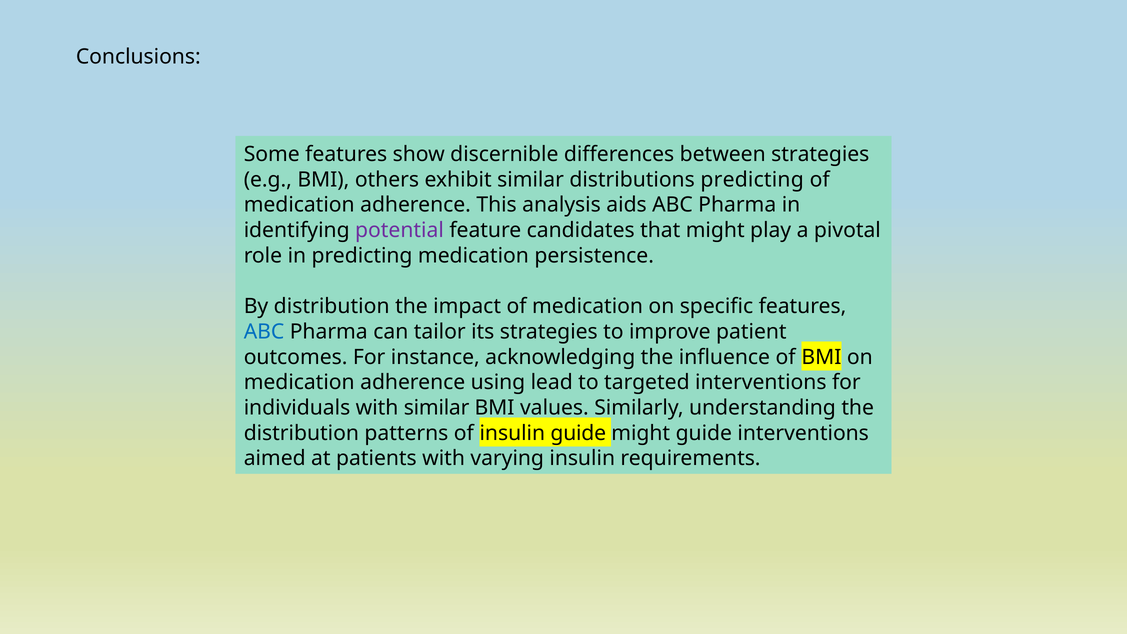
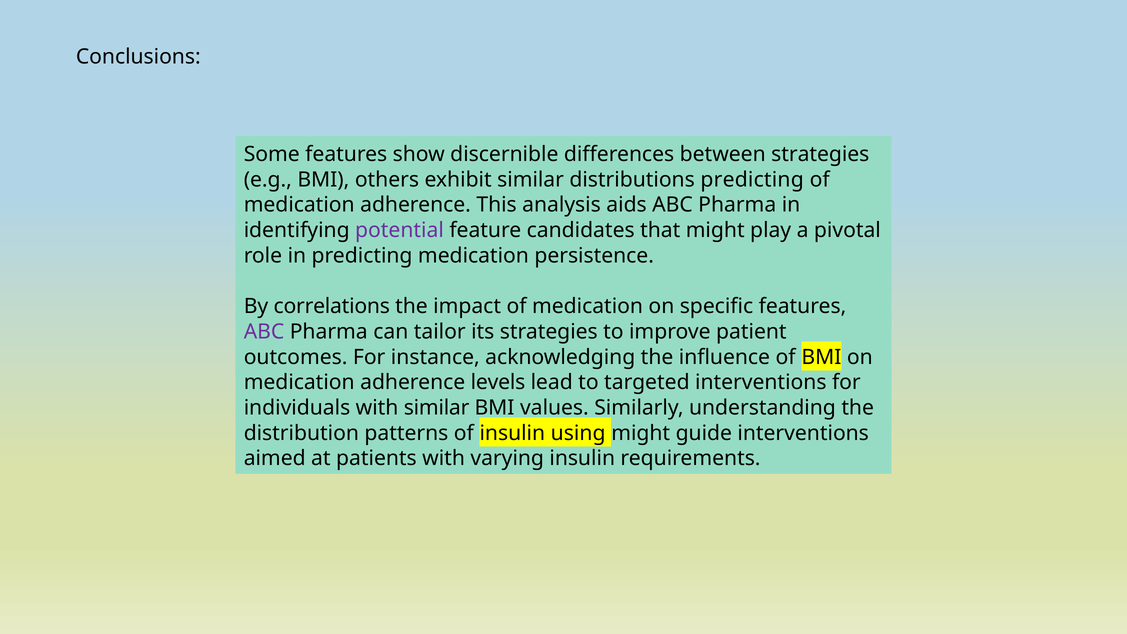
By distribution: distribution -> correlations
ABC at (264, 332) colour: blue -> purple
using: using -> levels
insulin guide: guide -> using
